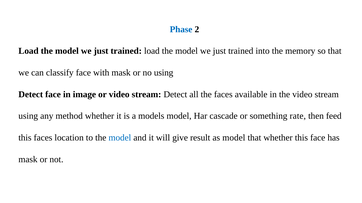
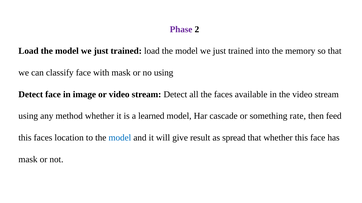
Phase colour: blue -> purple
models: models -> learned
as model: model -> spread
